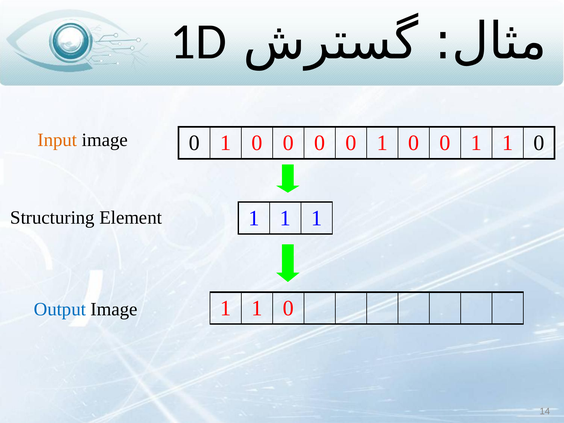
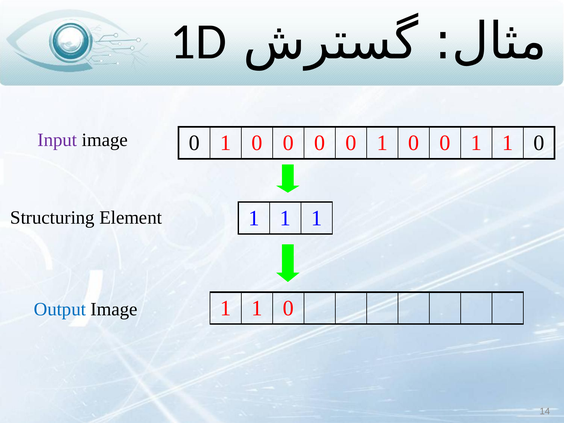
Input colour: orange -> purple
